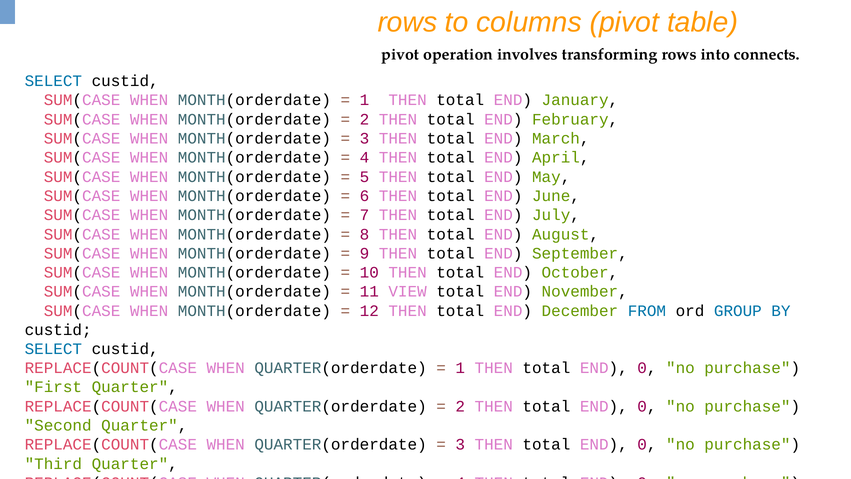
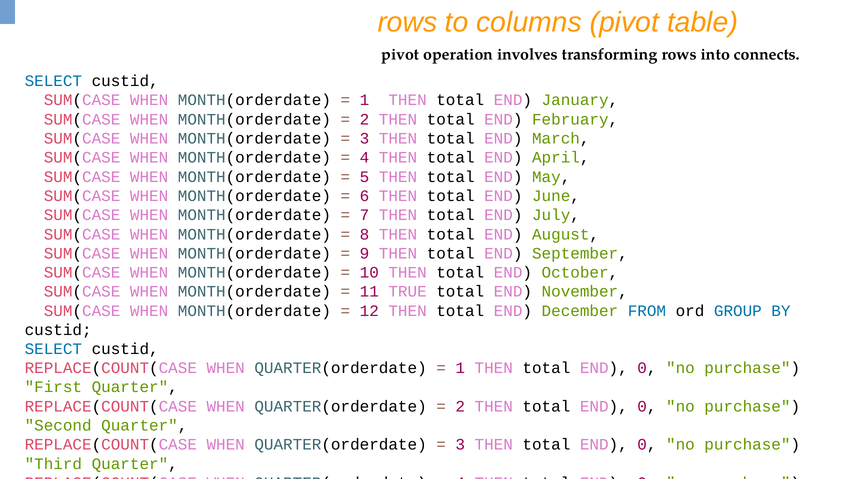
VIEW: VIEW -> TRUE
